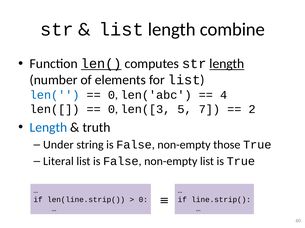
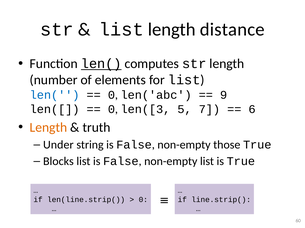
combine: combine -> distance
length at (227, 64) underline: present -> none
4: 4 -> 9
2: 2 -> 6
Length at (48, 128) colour: blue -> orange
Literal: Literal -> Blocks
